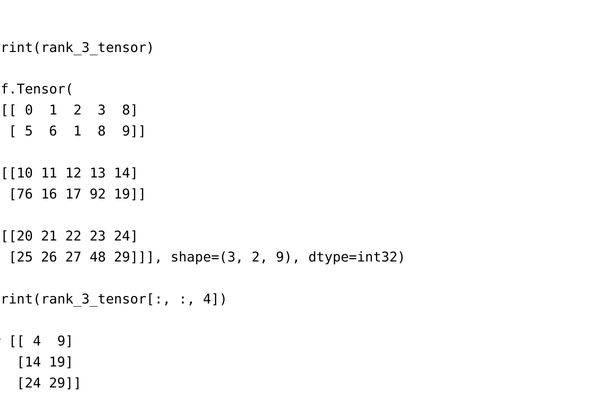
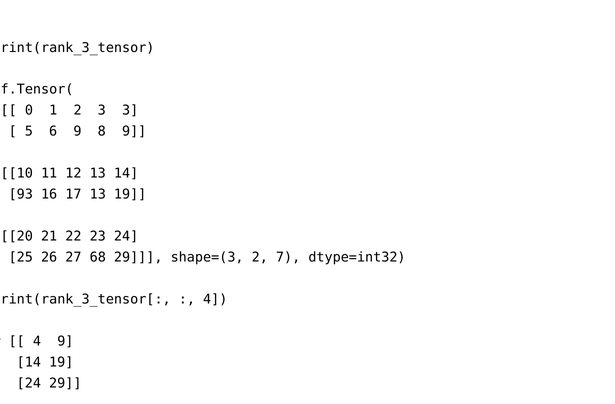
3 8: 8 -> 3
6 1: 1 -> 9
76: 76 -> 93
17 92: 92 -> 13
48: 48 -> 68
2 9: 9 -> 7
